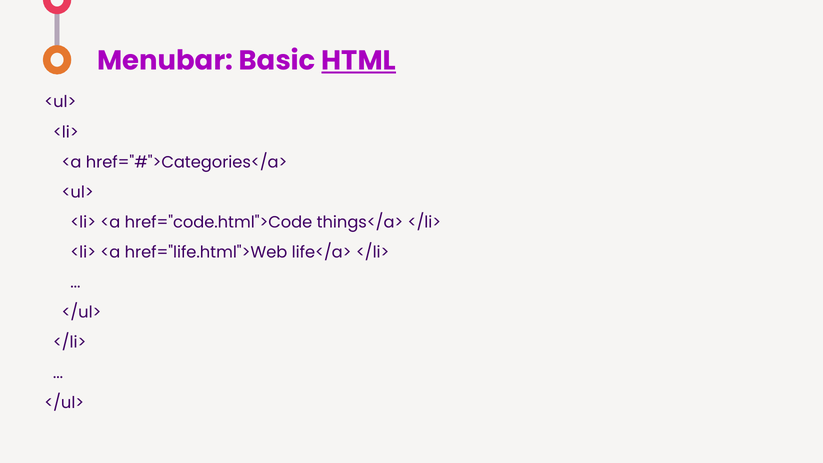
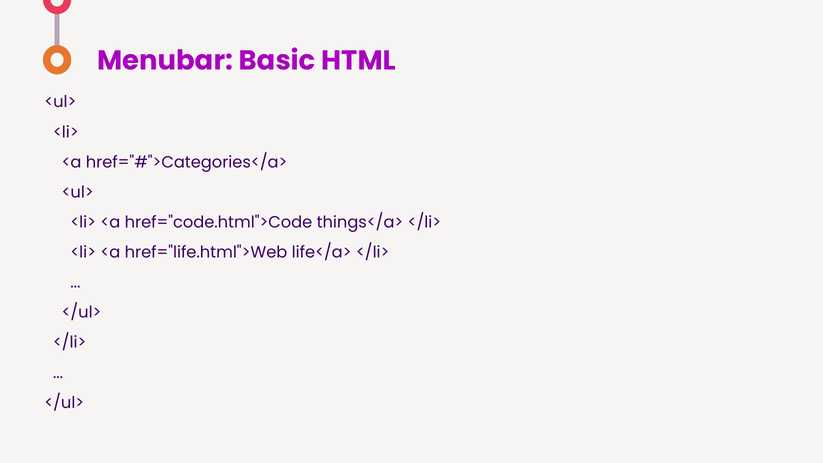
HTML underline: present -> none
